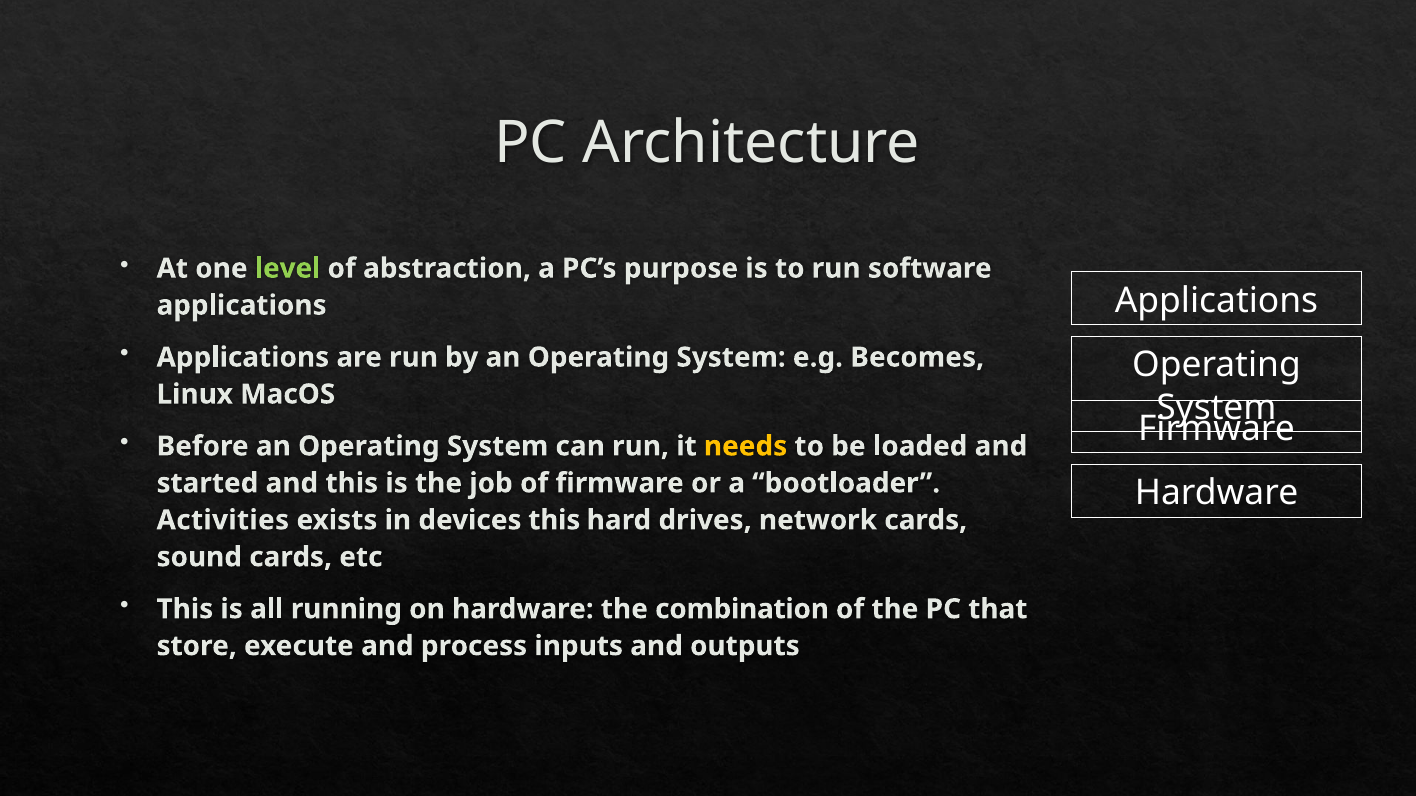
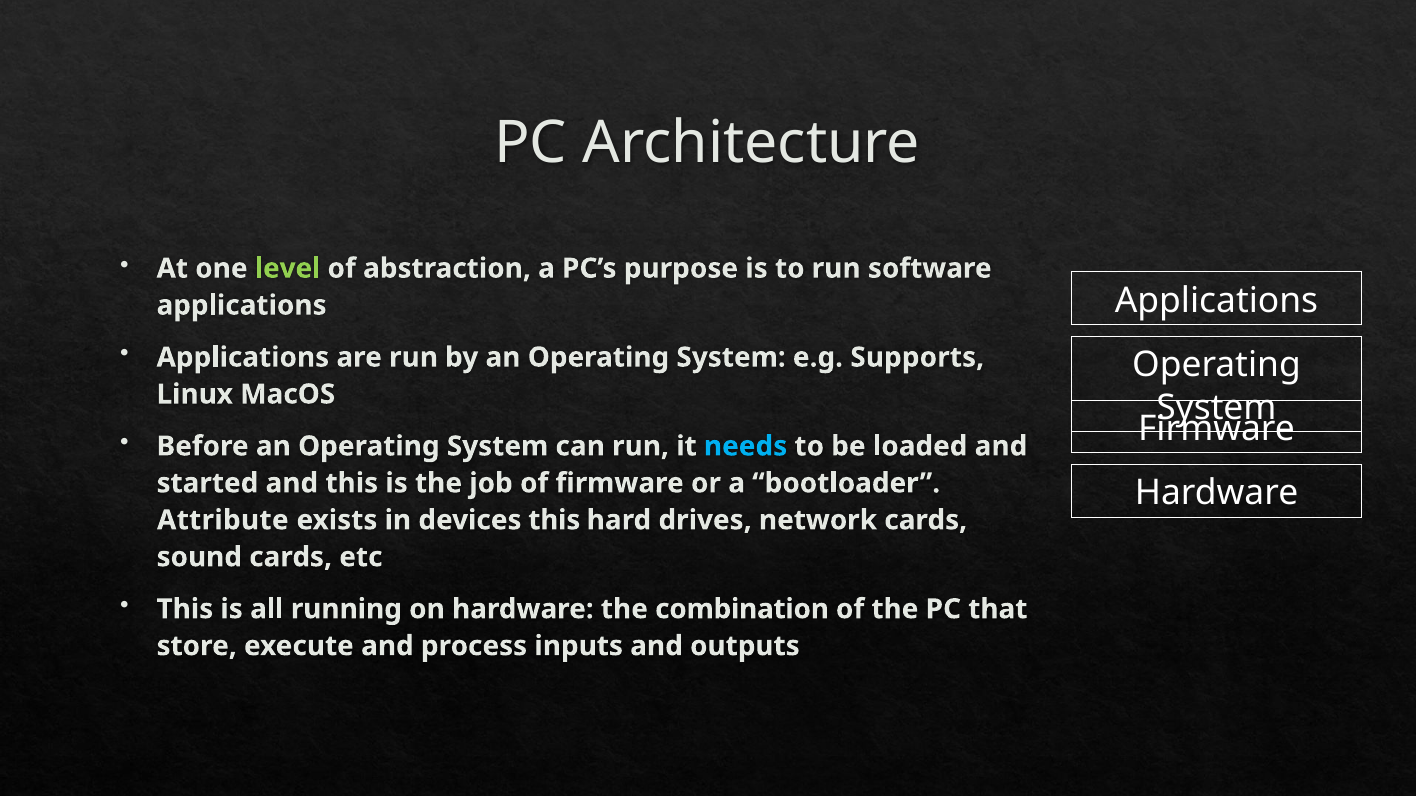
Becomes: Becomes -> Supports
needs colour: yellow -> light blue
Activities: Activities -> Attribute
